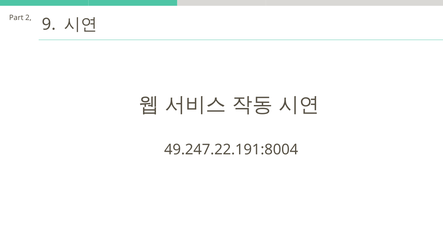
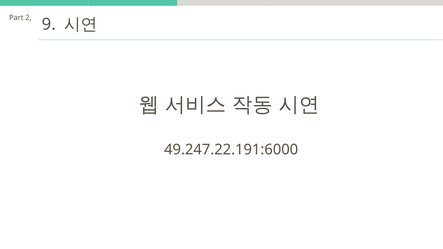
49.247.22.191:8004: 49.247.22.191:8004 -> 49.247.22.191:6000
